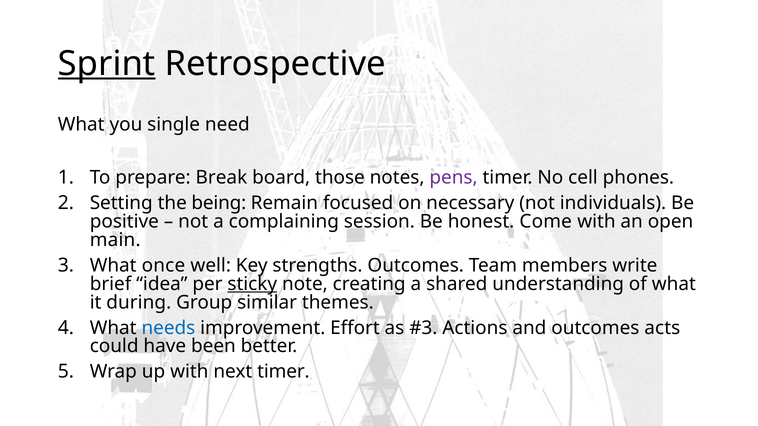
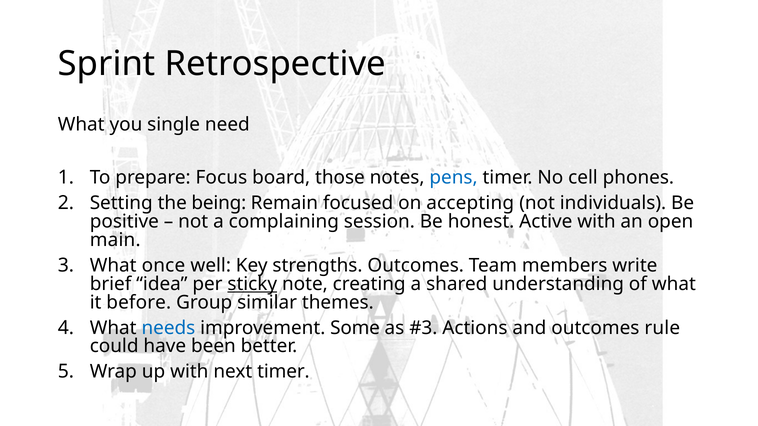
Sprint underline: present -> none
Break: Break -> Focus
pens colour: purple -> blue
necessary: necessary -> accepting
Come: Come -> Active
during: during -> before
Effort: Effort -> Some
acts: acts -> rule
